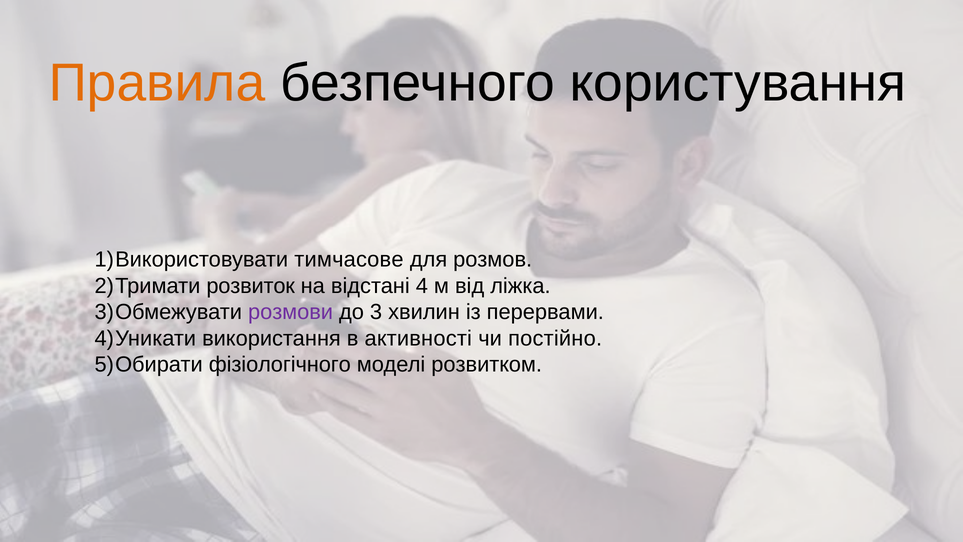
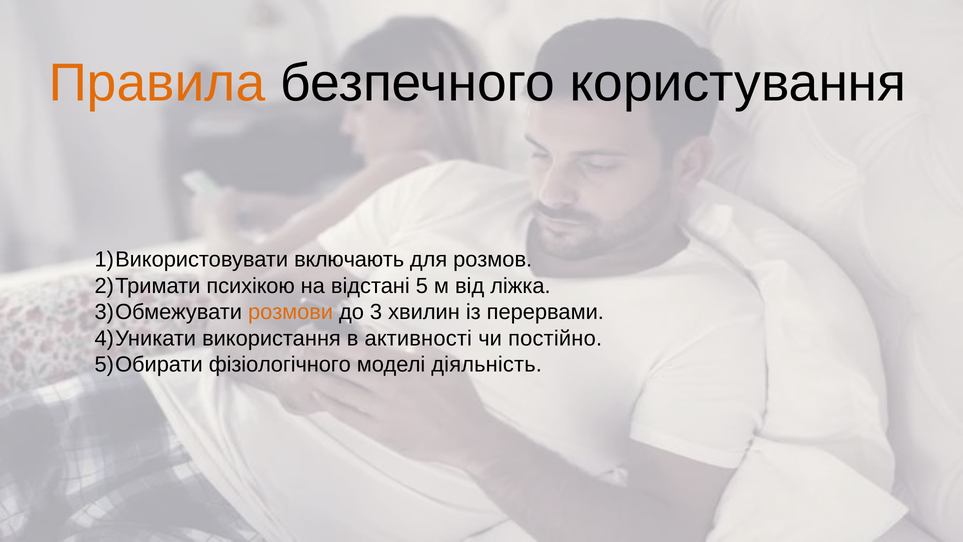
тимчасове: тимчасове -> включають
розвиток: розвиток -> психікою
4: 4 -> 5
розмови colour: purple -> orange
розвитком: розвитком -> діяльність
